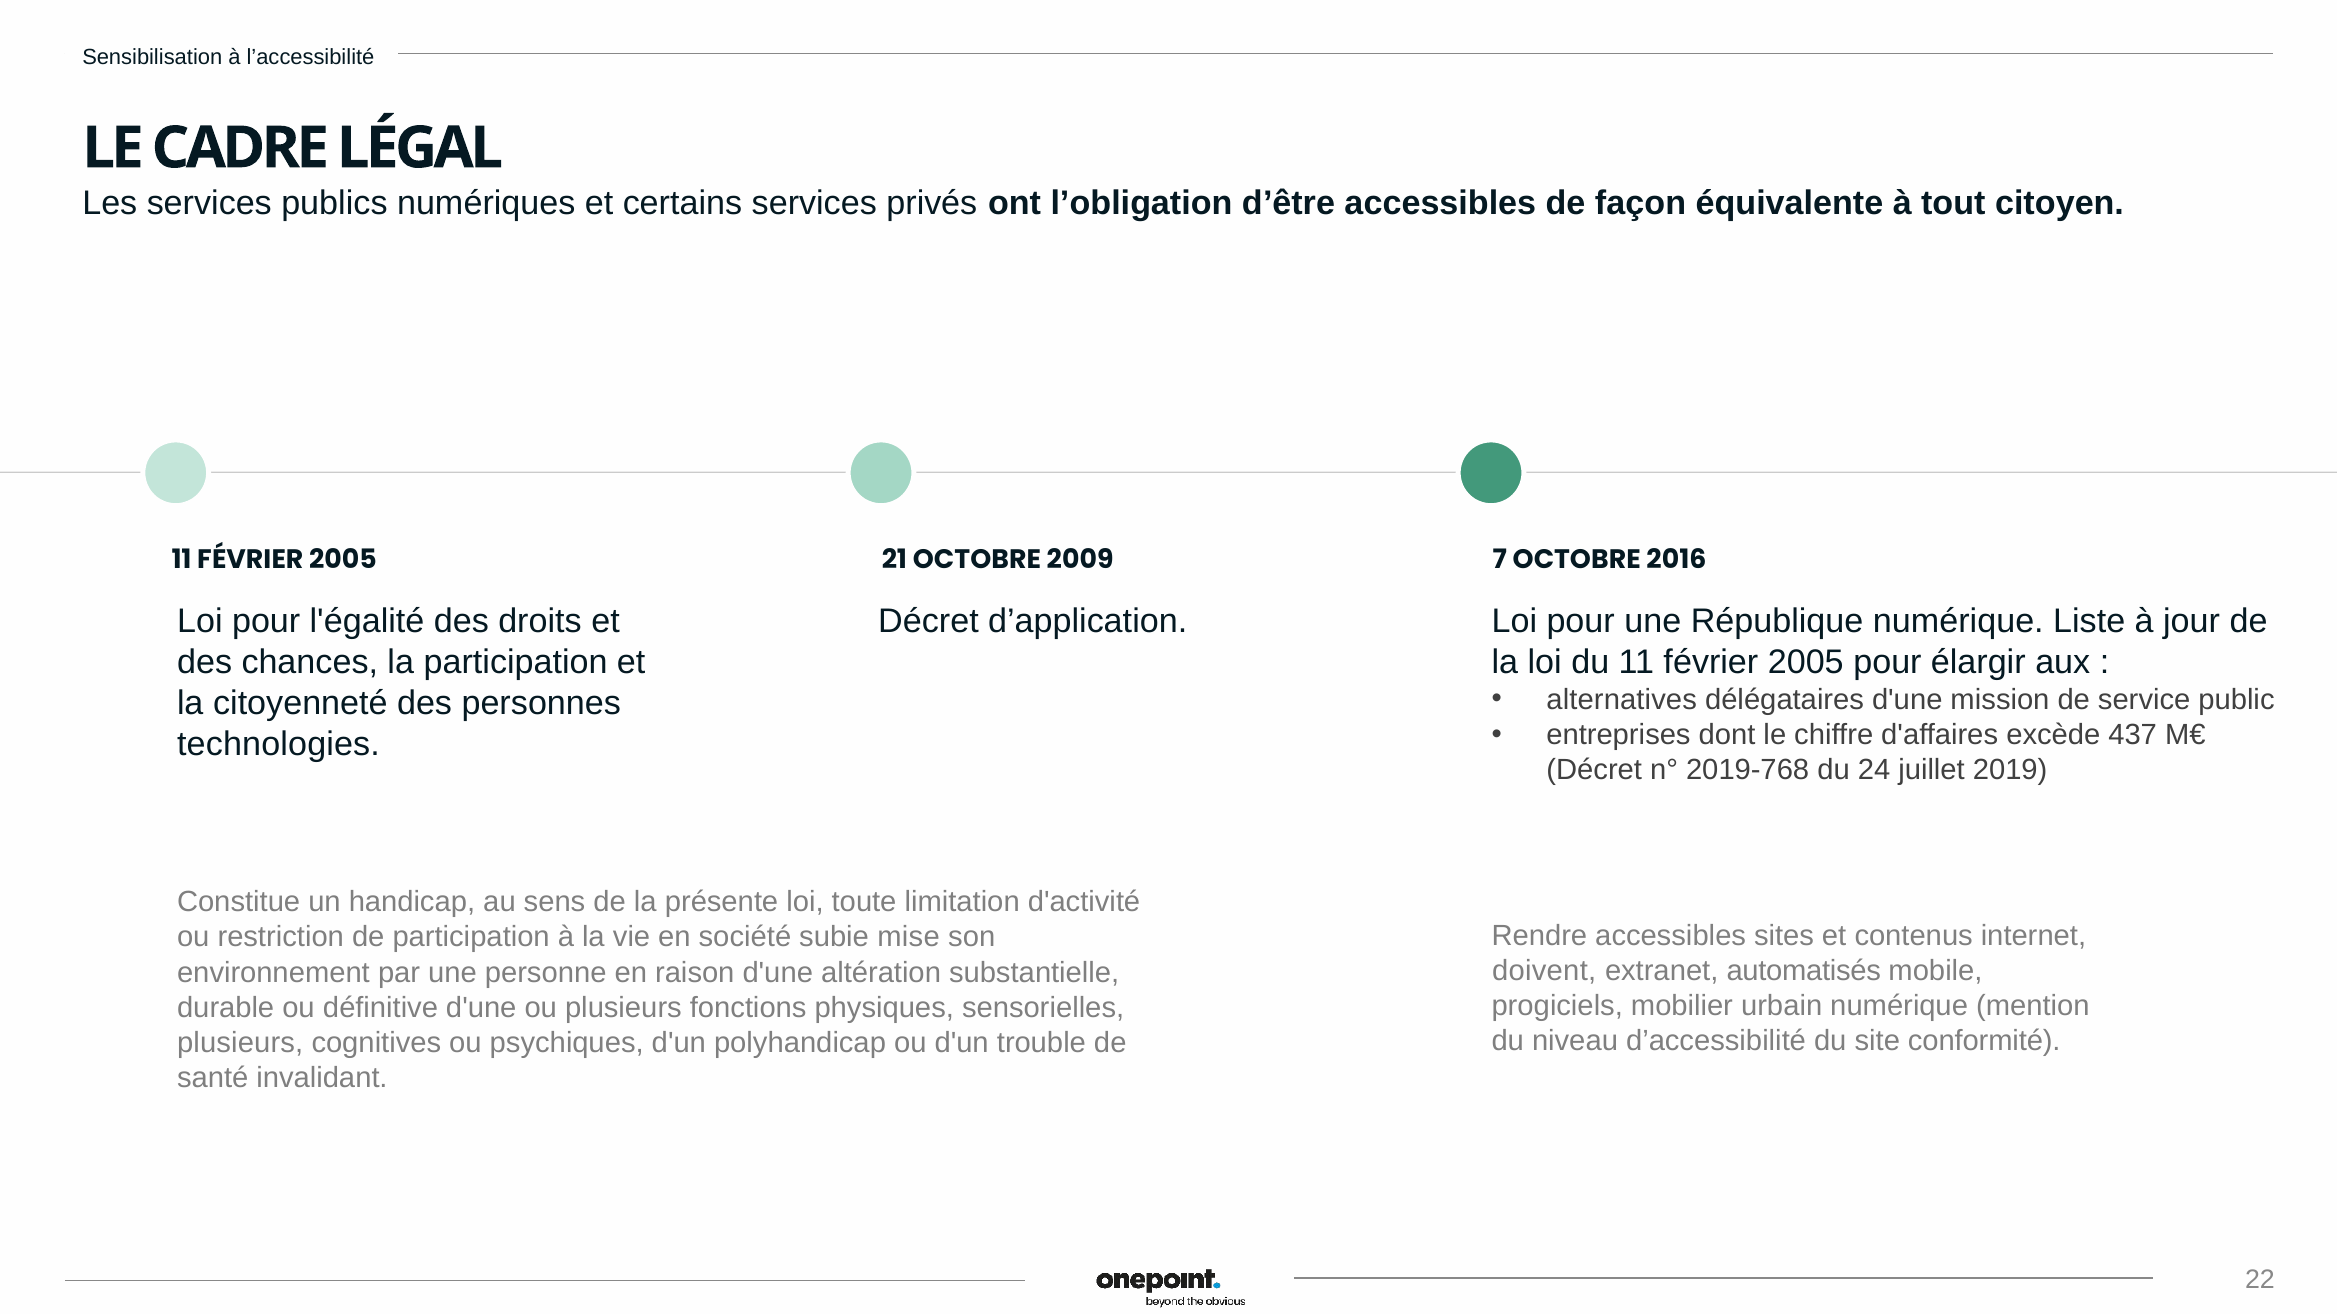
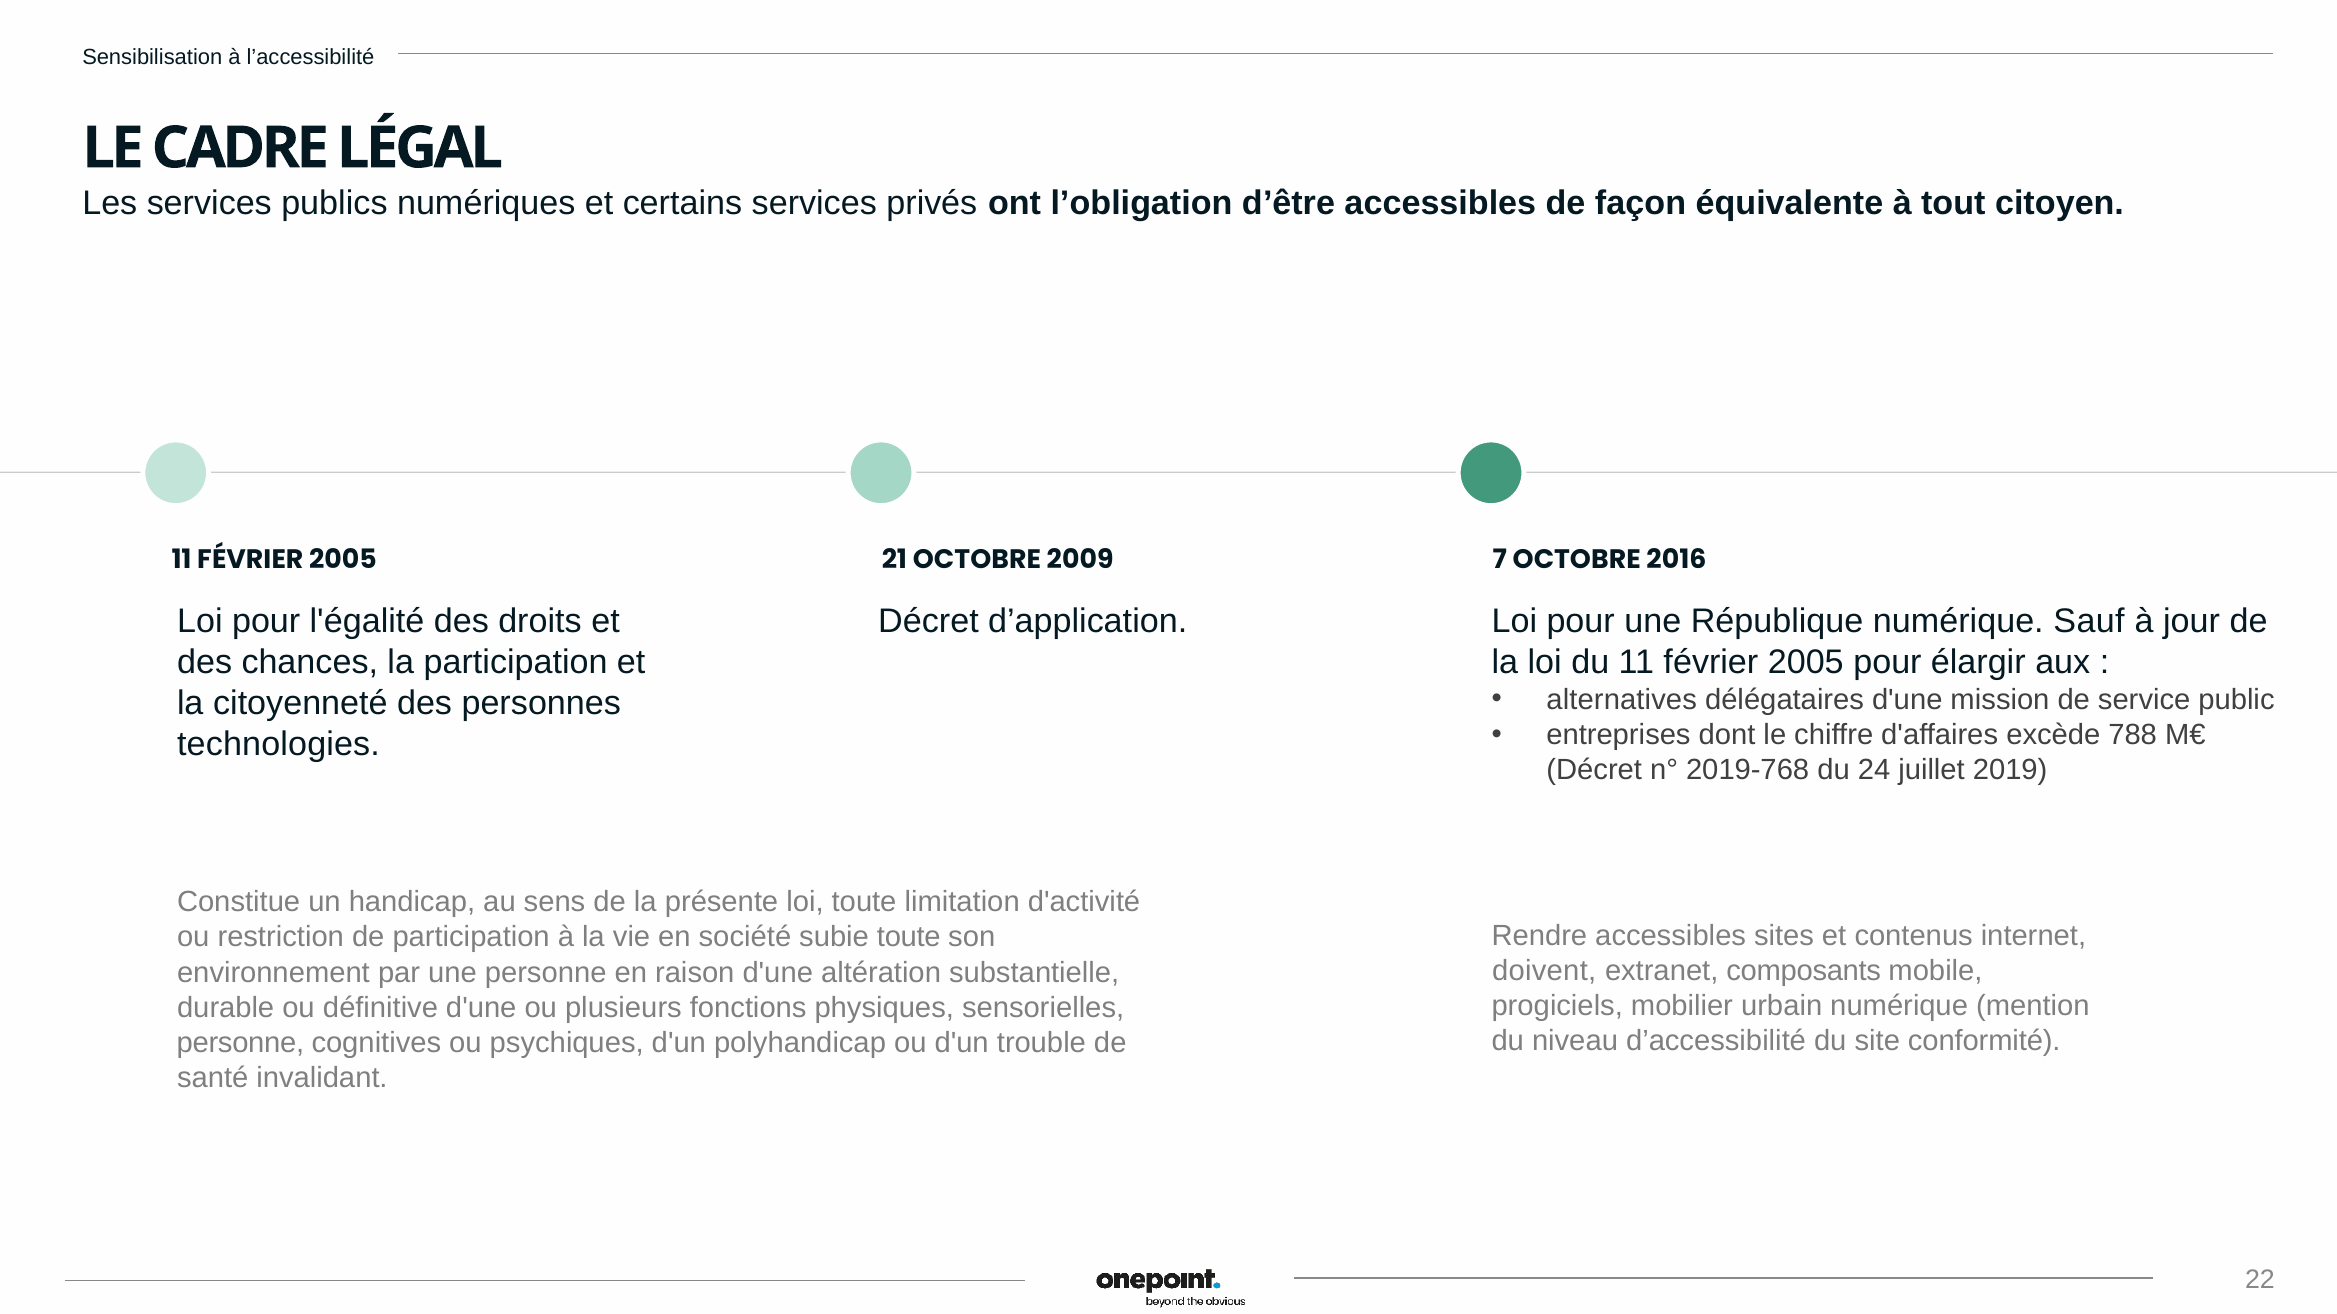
Liste: Liste -> Sauf
437: 437 -> 788
subie mise: mise -> toute
automatisés: automatisés -> composants
plusieurs at (240, 1043): plusieurs -> personne
